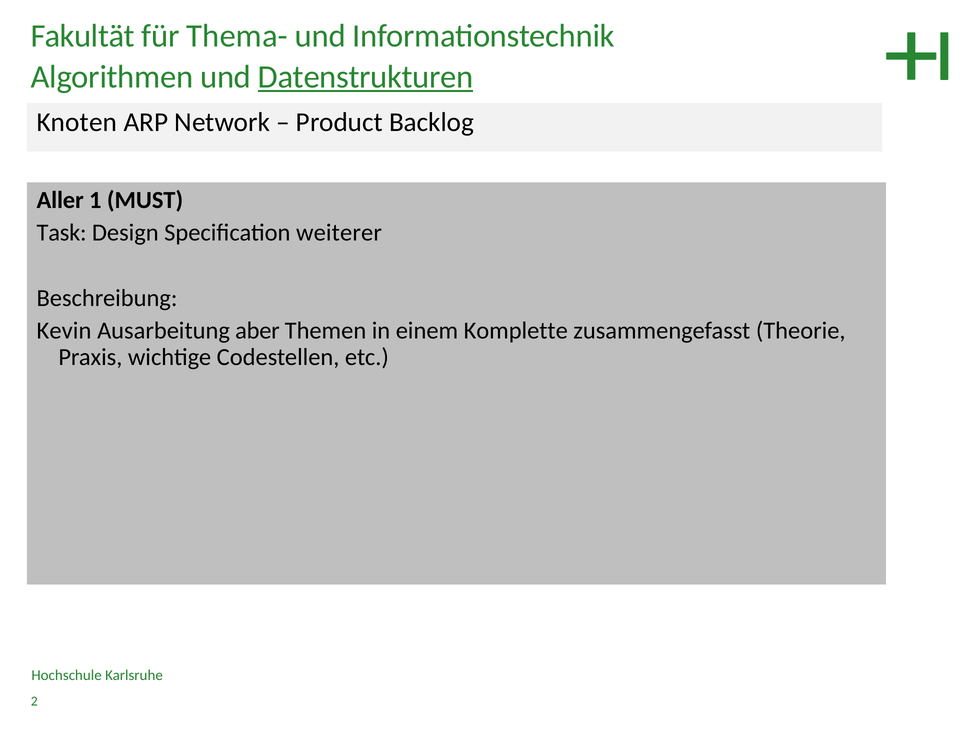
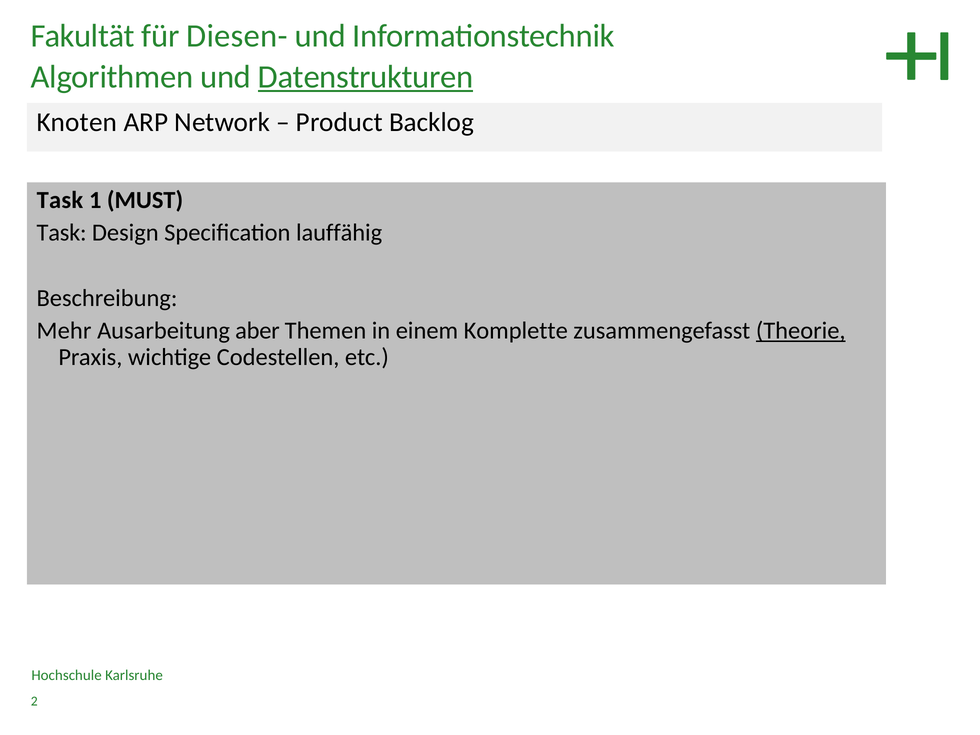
Thema-: Thema- -> Diesen-
Aller at (60, 200): Aller -> Task
weiterer: weiterer -> lauffähig
Kevin: Kevin -> Mehr
Theorie underline: none -> present
